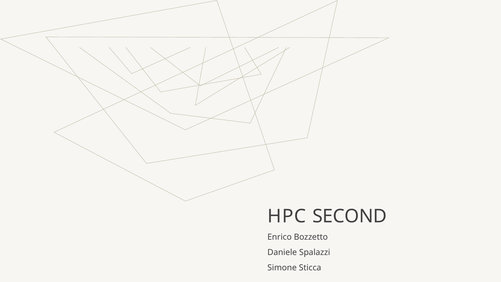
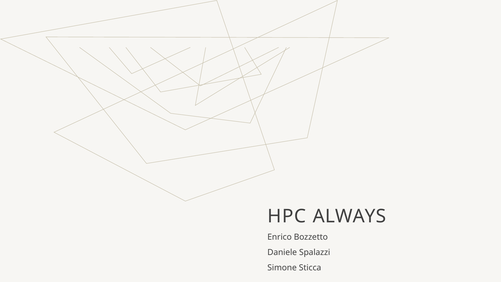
SECOND: SECOND -> ALWAYS
